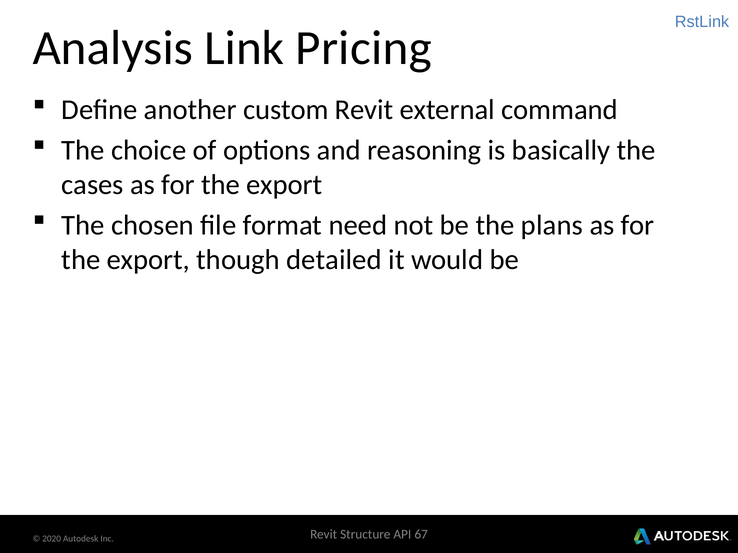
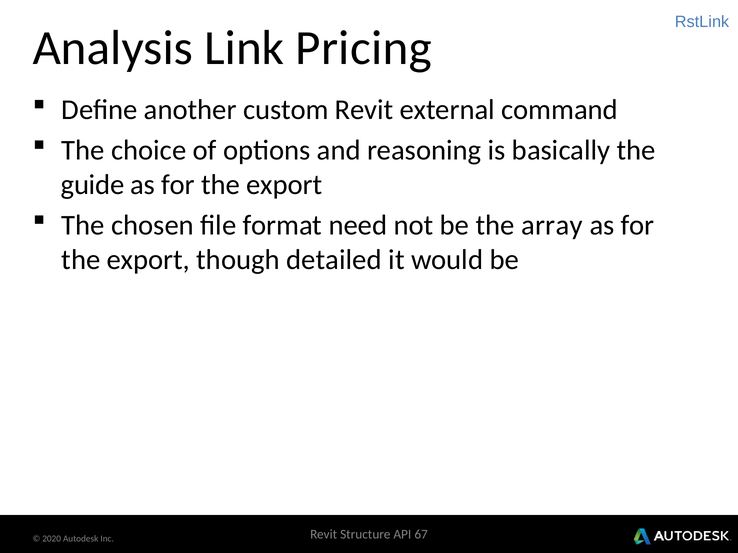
cases: cases -> guide
plans: plans -> array
